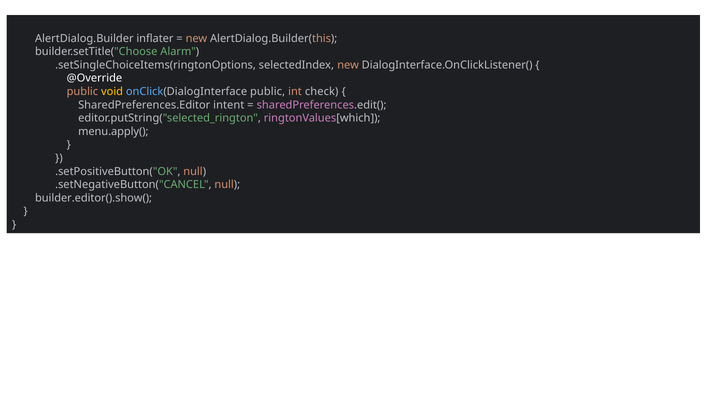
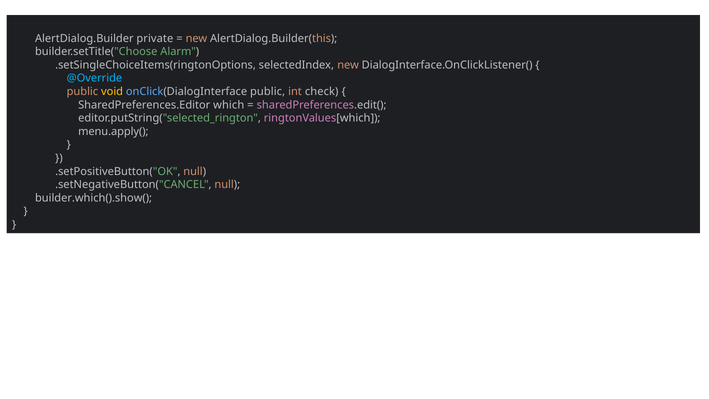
inflater: inflater -> private
@Override colour: white -> light blue
intent: intent -> which
builder.editor().show(: builder.editor().show( -> builder.which().show(
